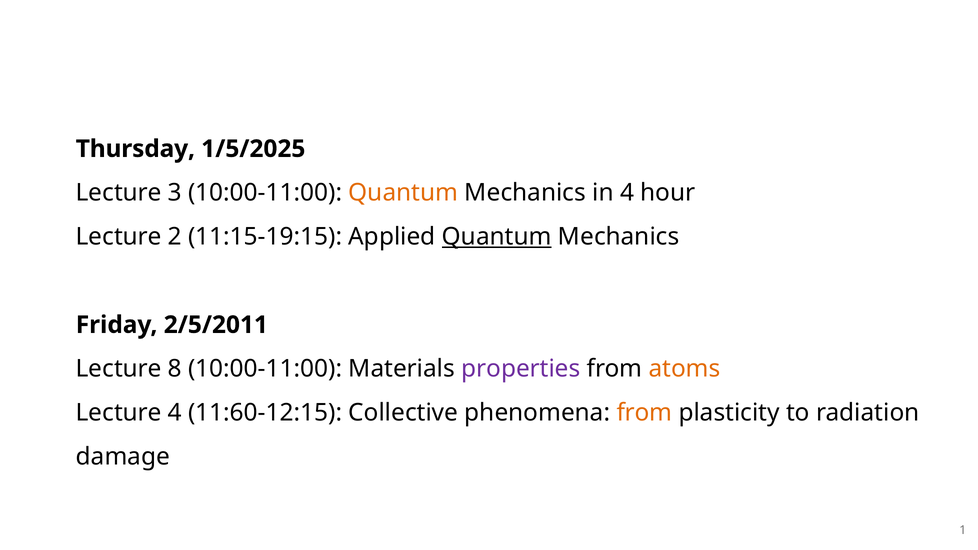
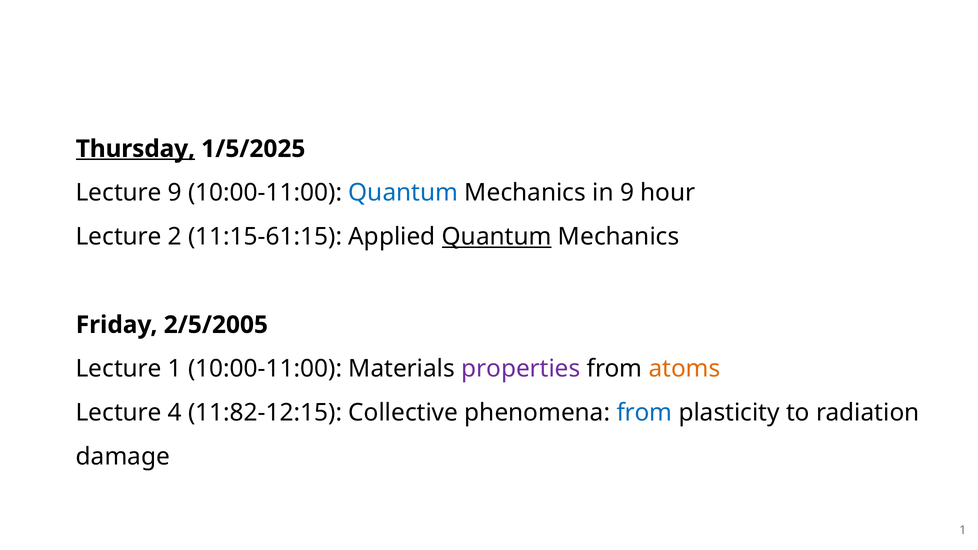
Thursday underline: none -> present
Lecture 3: 3 -> 9
Quantum at (403, 193) colour: orange -> blue
in 4: 4 -> 9
11:15-19:15: 11:15-19:15 -> 11:15-61:15
2/5/2011: 2/5/2011 -> 2/5/2005
Lecture 8: 8 -> 1
11:60-12:15: 11:60-12:15 -> 11:82-12:15
from at (644, 413) colour: orange -> blue
